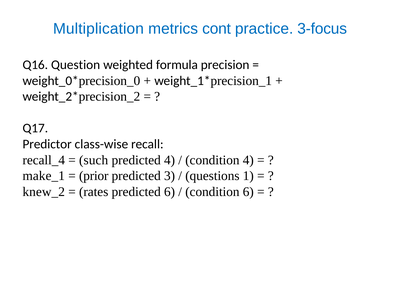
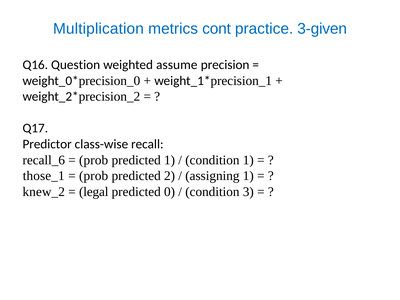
3-focus: 3-focus -> 3-given
formula: formula -> assume
recall_4: recall_4 -> recall_6
such at (94, 160): such -> prob
predicted 4: 4 -> 1
condition 4: 4 -> 1
make_1: make_1 -> those_1
prior at (94, 176): prior -> prob
3: 3 -> 2
questions: questions -> assigning
rates: rates -> legal
predicted 6: 6 -> 0
condition 6: 6 -> 3
